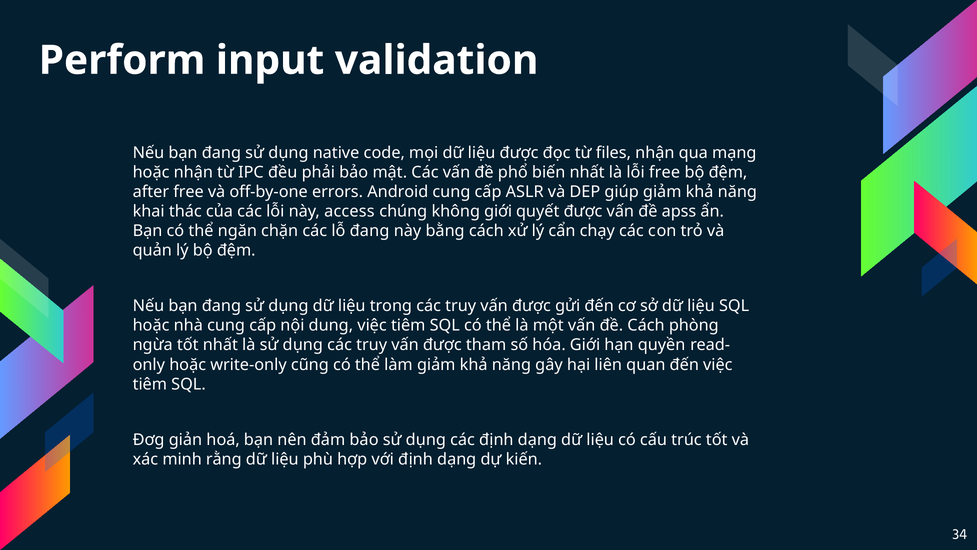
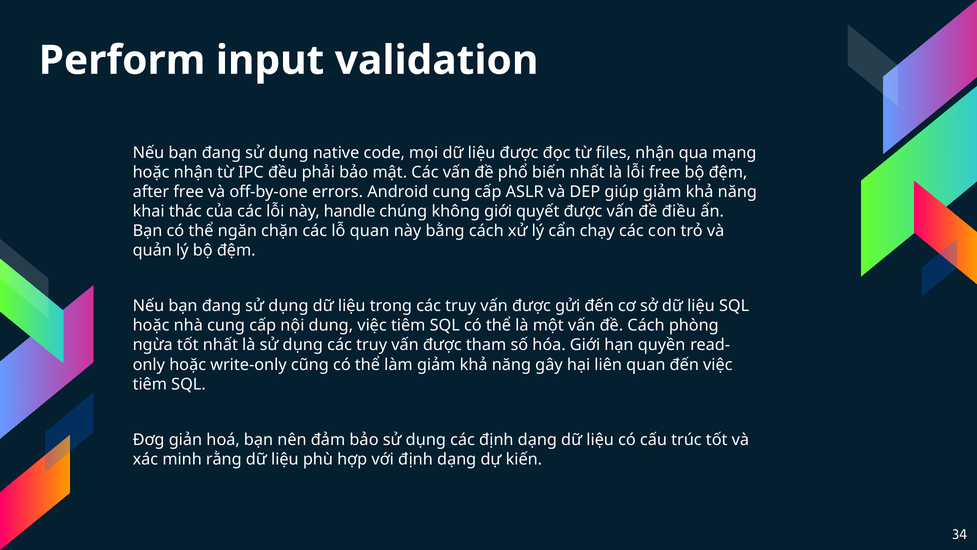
access: access -> handle
apss: apss -> điều
lỗ đang: đang -> quan
